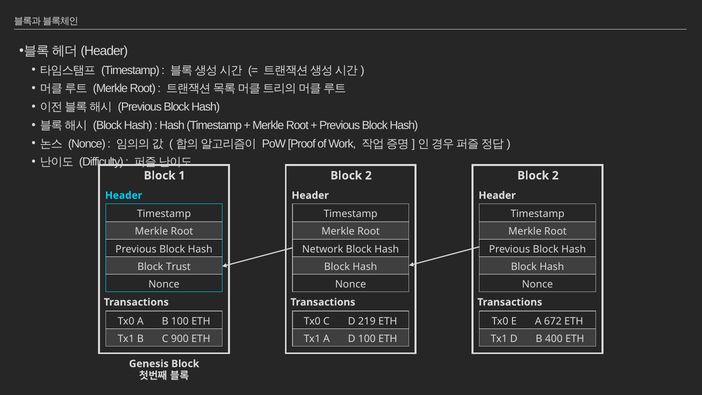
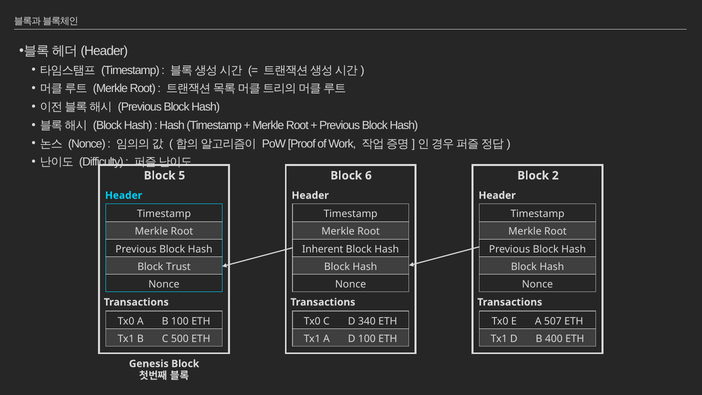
1: 1 -> 5
2 at (368, 176): 2 -> 6
Network: Network -> Inherent
219: 219 -> 340
672: 672 -> 507
900: 900 -> 500
